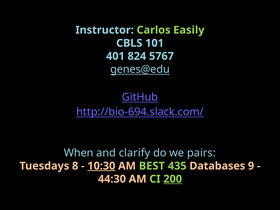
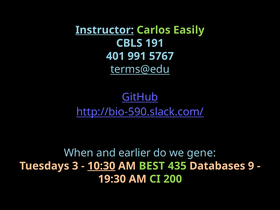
Instructor underline: none -> present
101: 101 -> 191
824: 824 -> 991
genes@edu: genes@edu -> terms@edu
http://bio-694.slack.com/: http://bio-694.slack.com/ -> http://bio-590.slack.com/
clarify: clarify -> earlier
pairs: pairs -> gene
8: 8 -> 3
44:30: 44:30 -> 19:30
200 underline: present -> none
